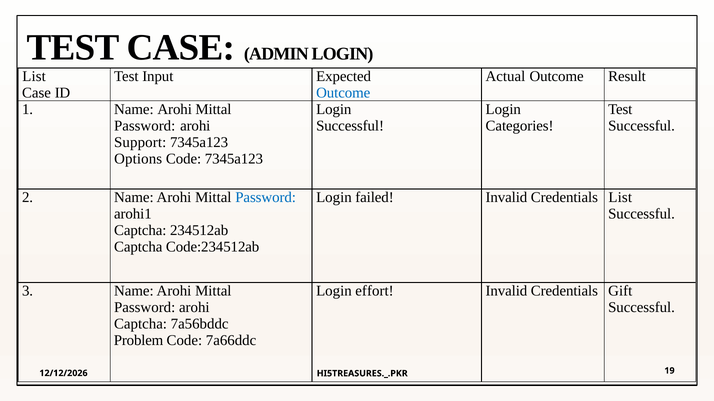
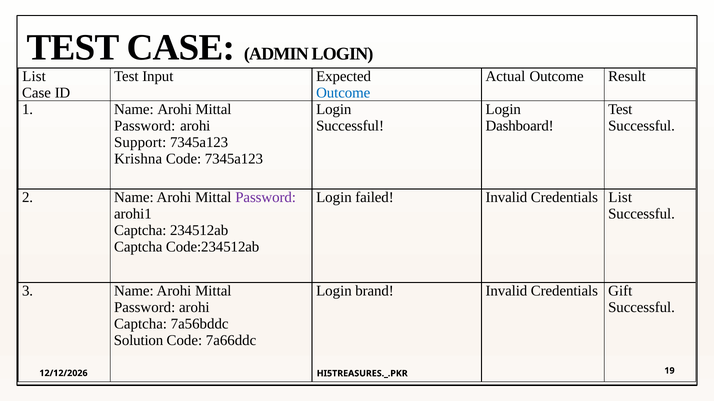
Categories: Categories -> Dashboard
Options: Options -> Krishna
Password at (266, 198) colour: blue -> purple
effort: effort -> brand
Problem: Problem -> Solution
